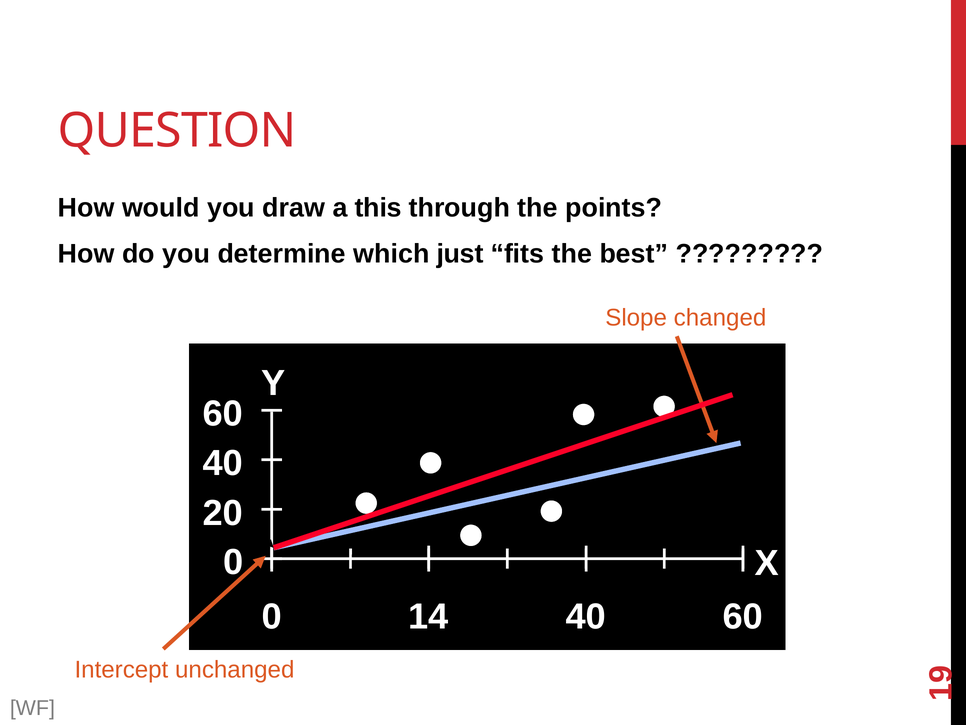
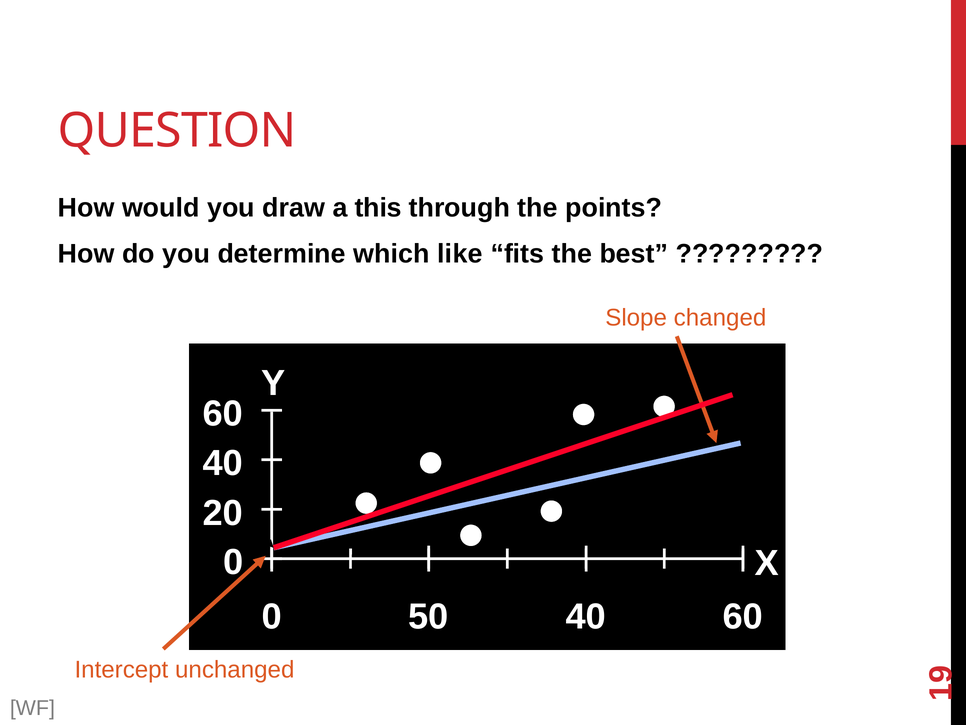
just: just -> like
14: 14 -> 50
